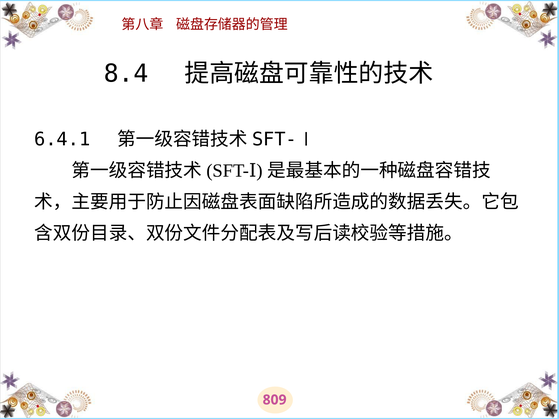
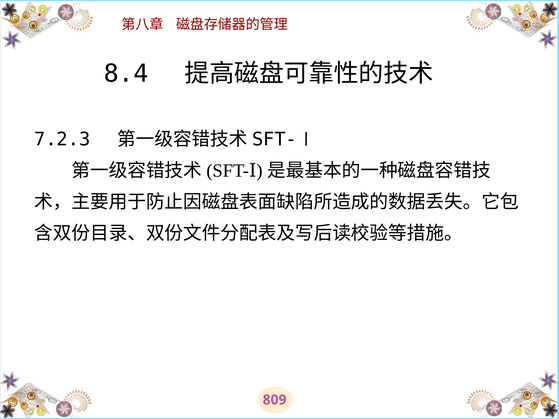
6.4.1: 6.4.1 -> 7.2.3
